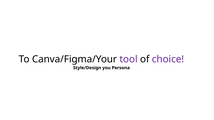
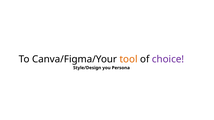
tool colour: purple -> orange
